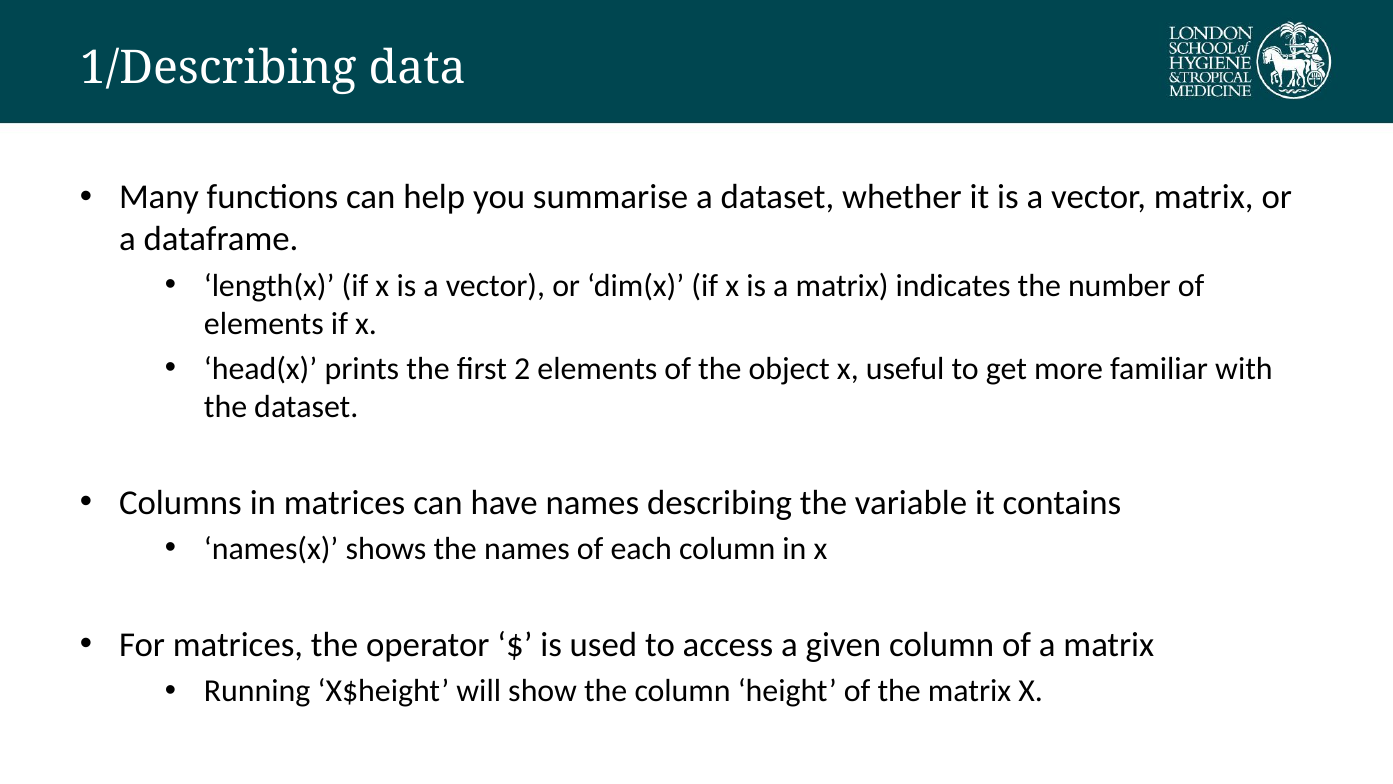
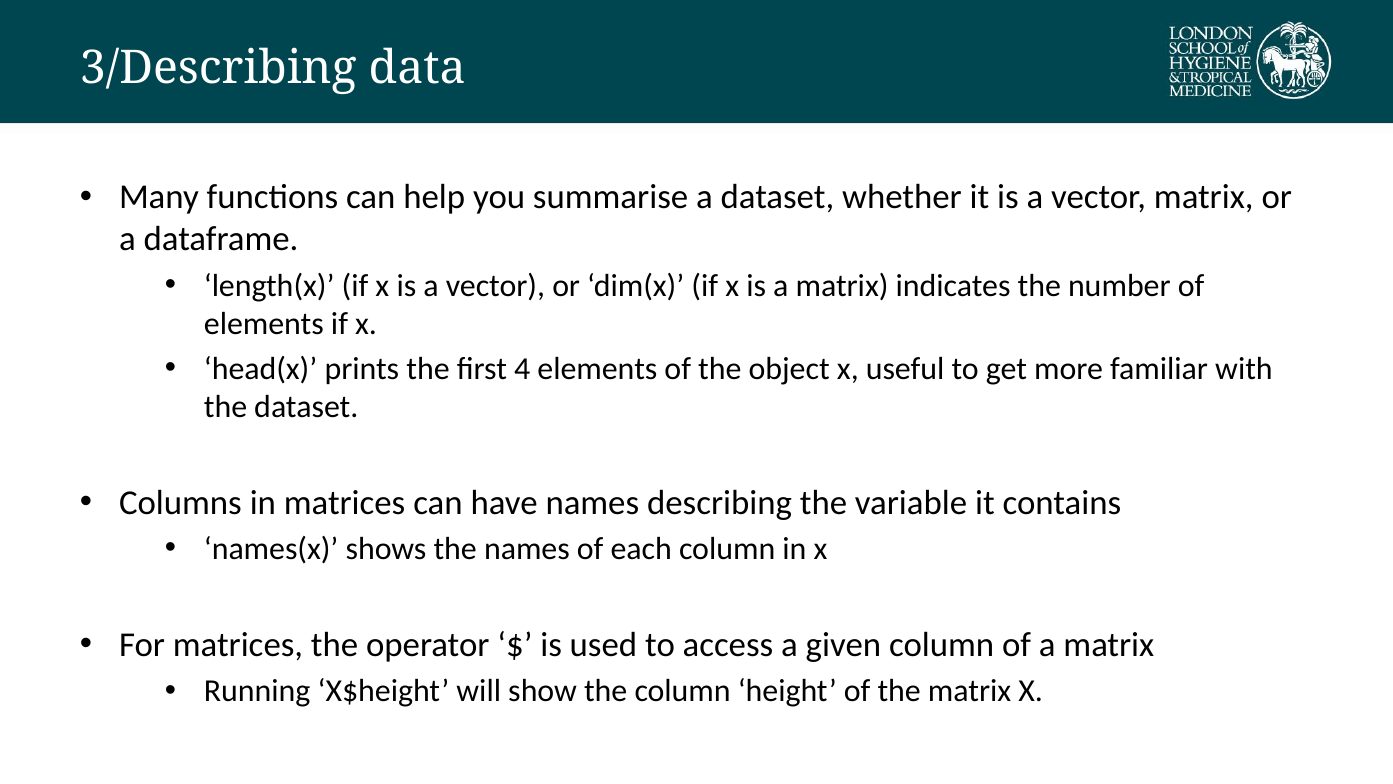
1/Describing: 1/Describing -> 3/Describing
2: 2 -> 4
